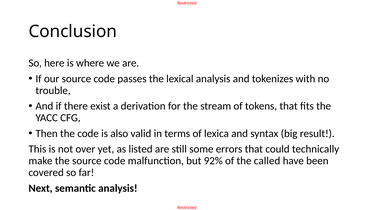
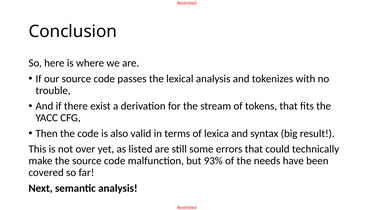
92%: 92% -> 93%
called: called -> needs
